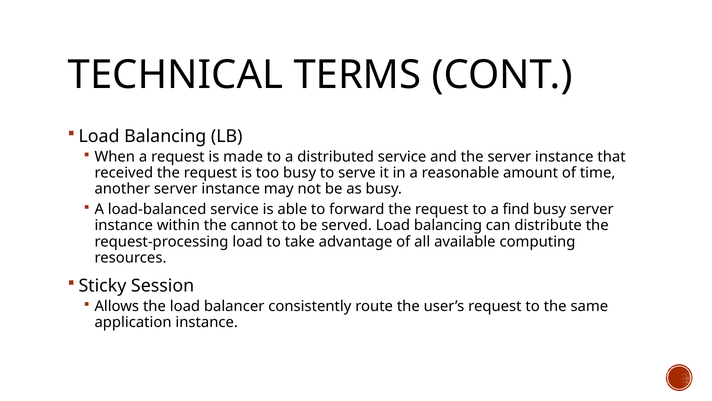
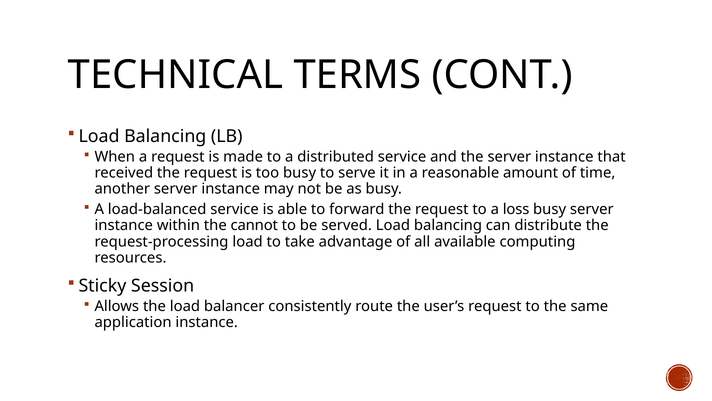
find: find -> loss
